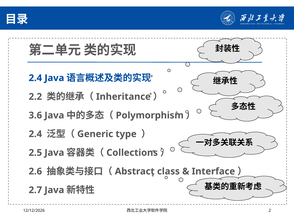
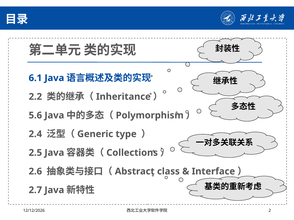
2.4 at (35, 78): 2.4 -> 6.1
3.6: 3.6 -> 5.6
